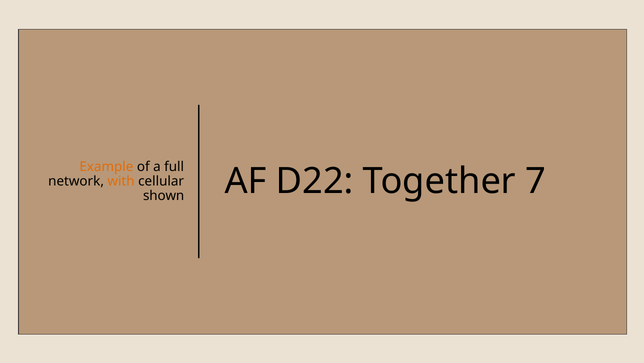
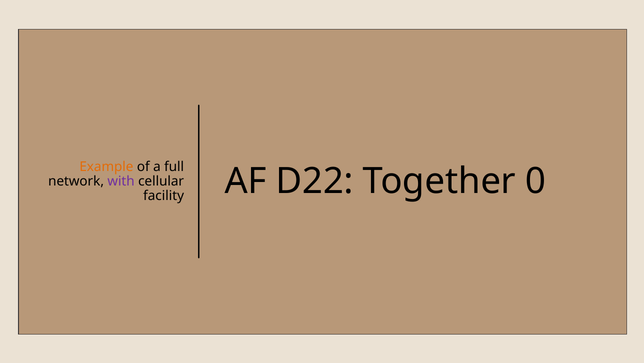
with colour: orange -> purple
shown: shown -> facility
7: 7 -> 0
